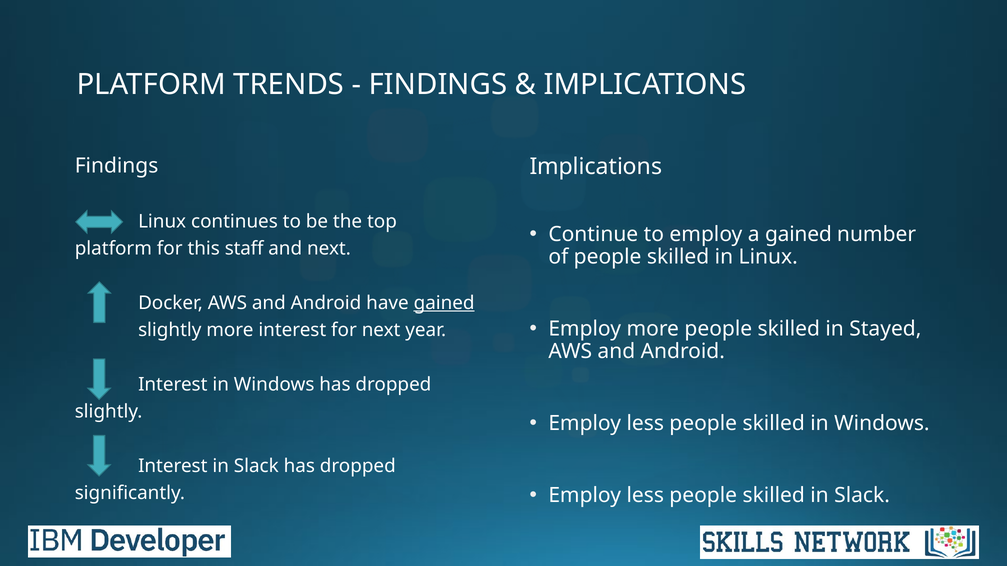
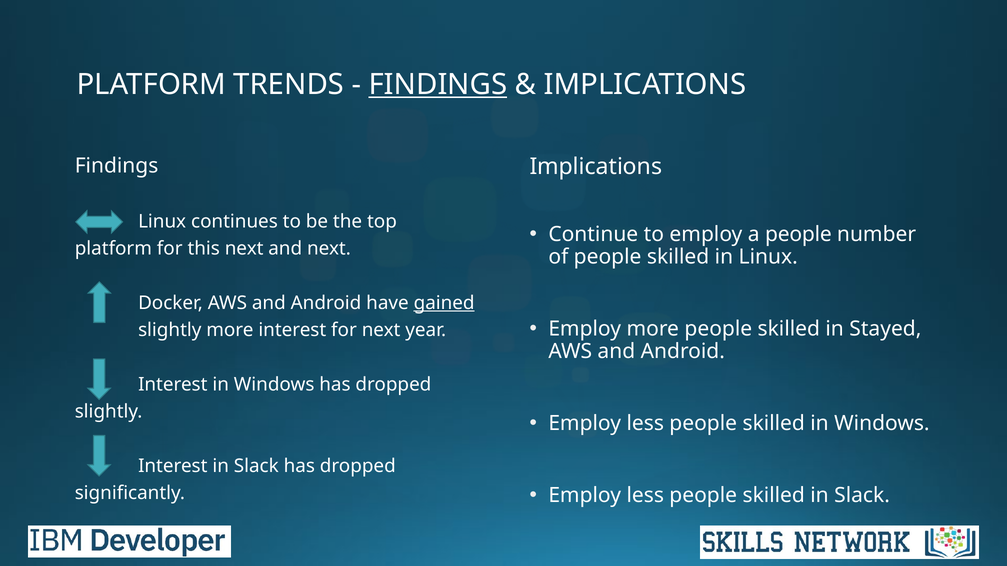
FINDINGS at (438, 85) underline: none -> present
a gained: gained -> people
this staff: staff -> next
